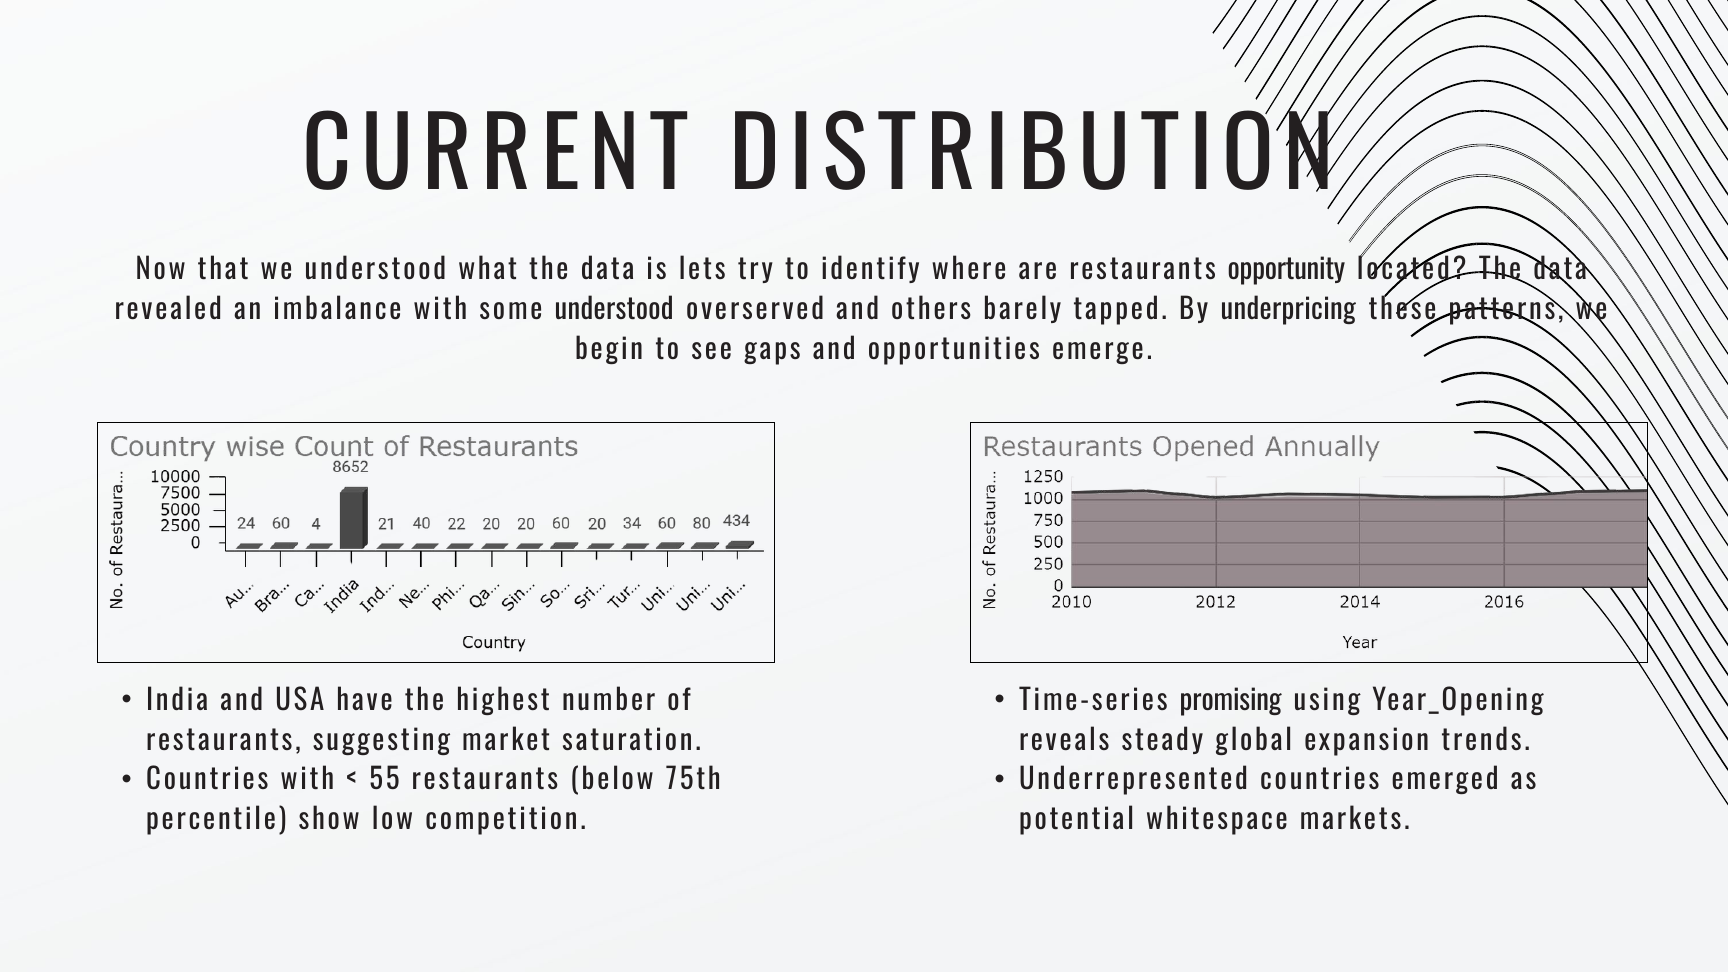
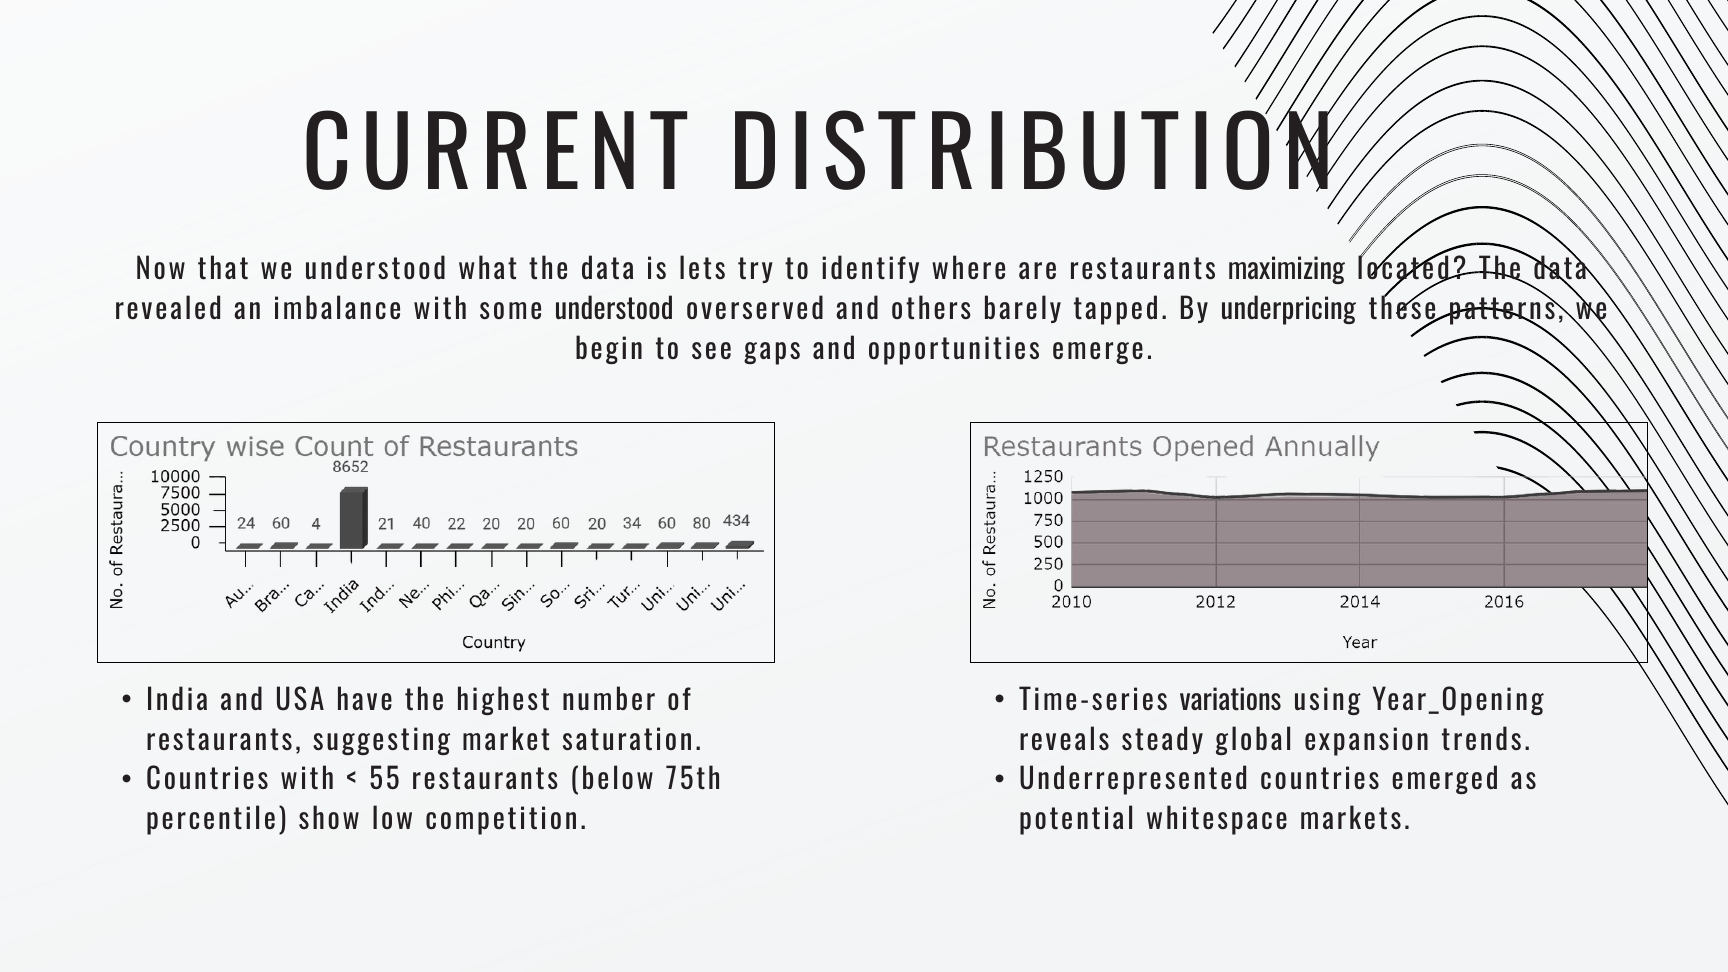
opportunity: opportunity -> maximizing
promising: promising -> variations
